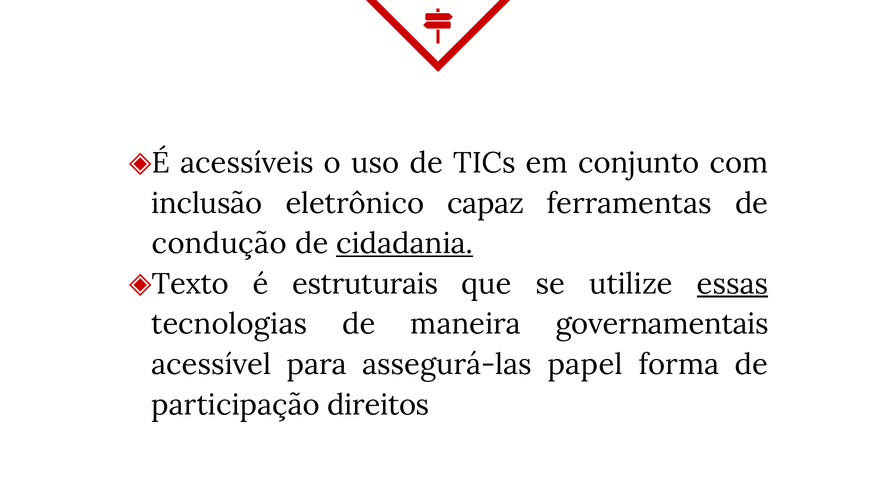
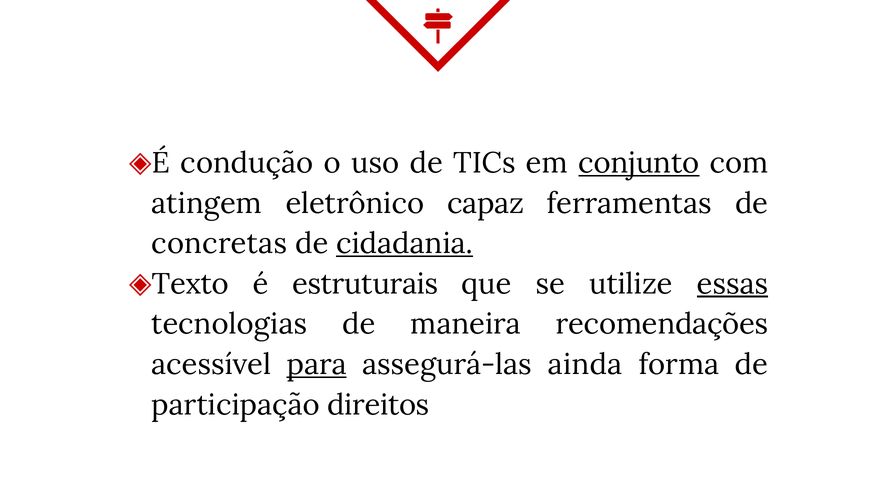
acessíveis: acessíveis -> condução
conjunto underline: none -> present
inclusão: inclusão -> atingem
condução: condução -> concretas
governamentais: governamentais -> recomendações
para underline: none -> present
papel: papel -> ainda
